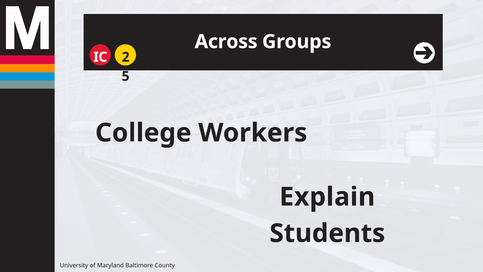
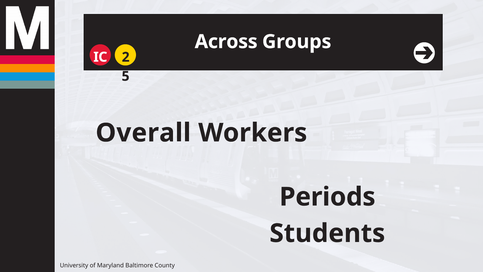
College: College -> Overall
Explain: Explain -> Periods
